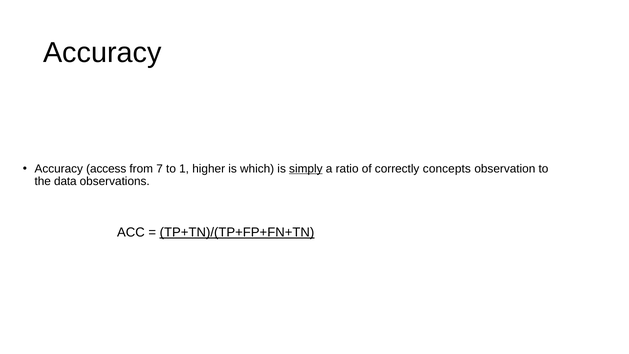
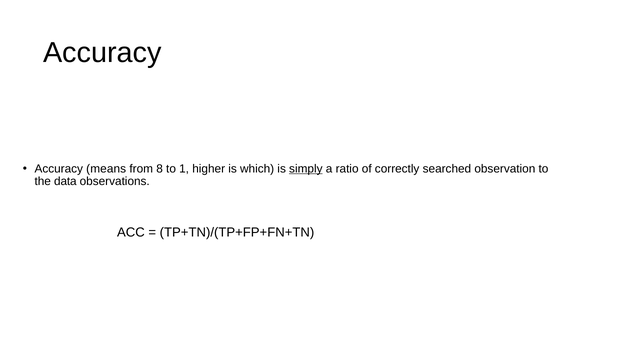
access: access -> means
7: 7 -> 8
concepts: concepts -> searched
TP+TN)/(TP+FP+FN+TN underline: present -> none
